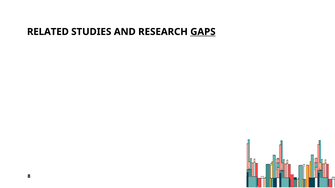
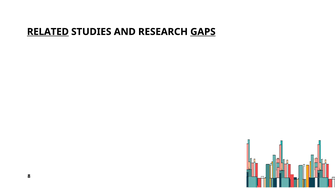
RELATED underline: none -> present
